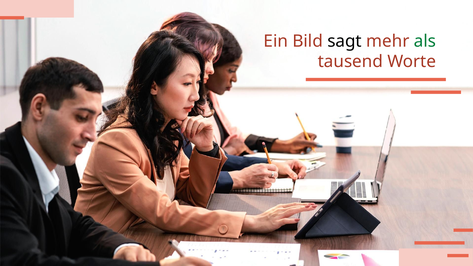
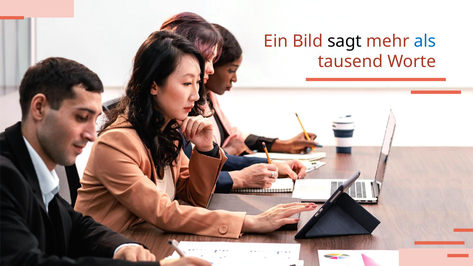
als colour: green -> blue
